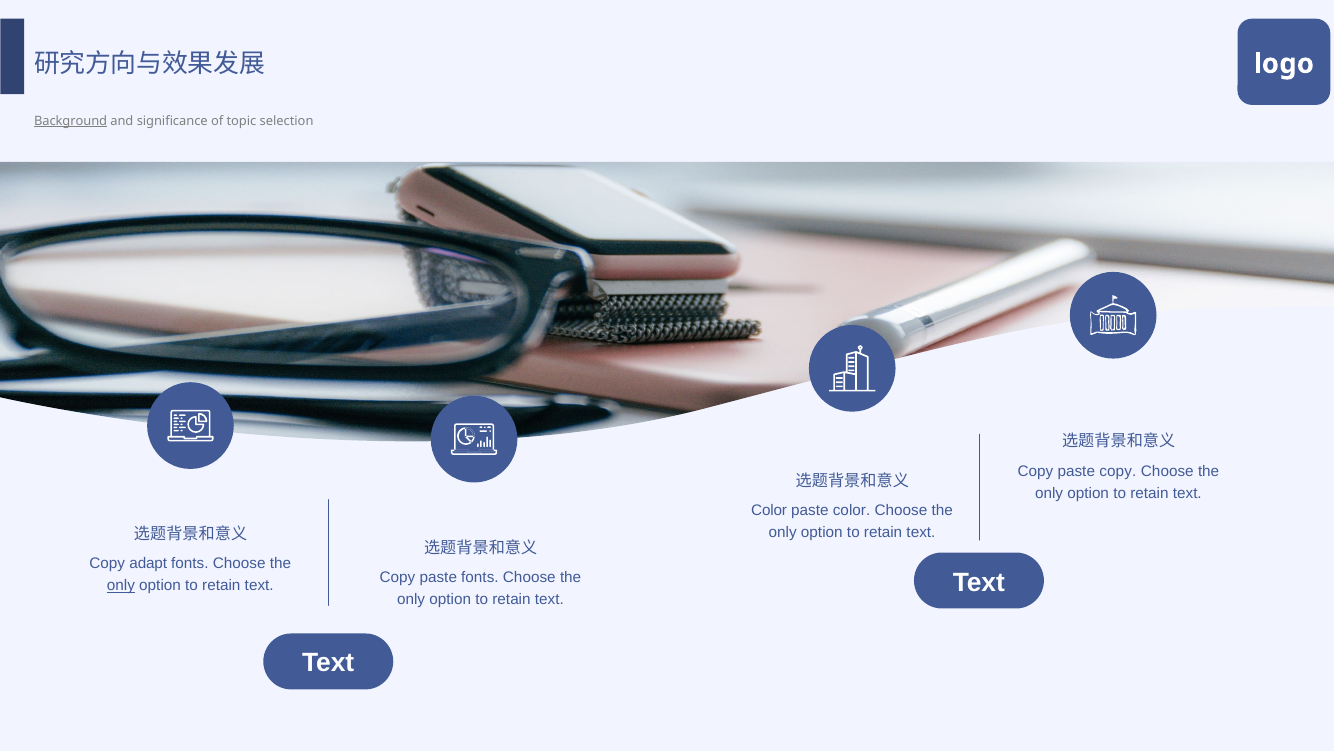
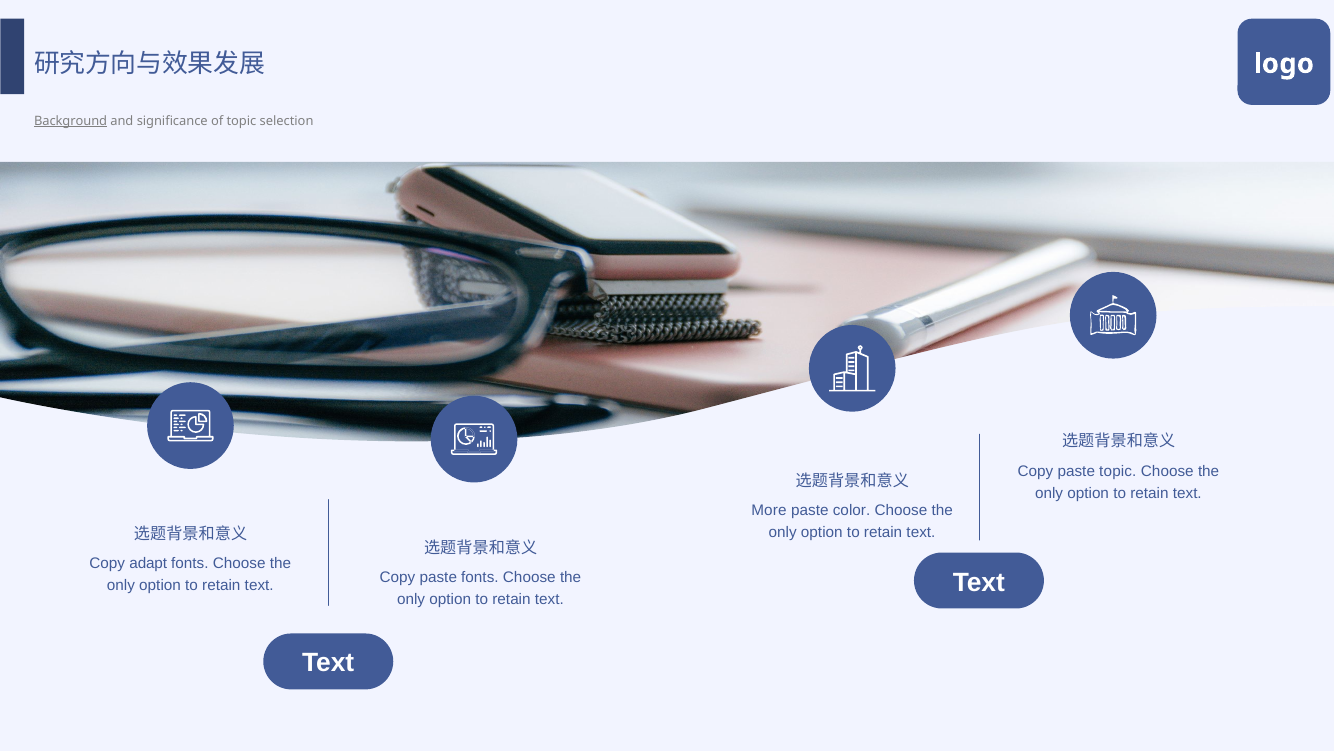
paste copy: copy -> topic
Color at (769, 510): Color -> More
only at (121, 585) underline: present -> none
